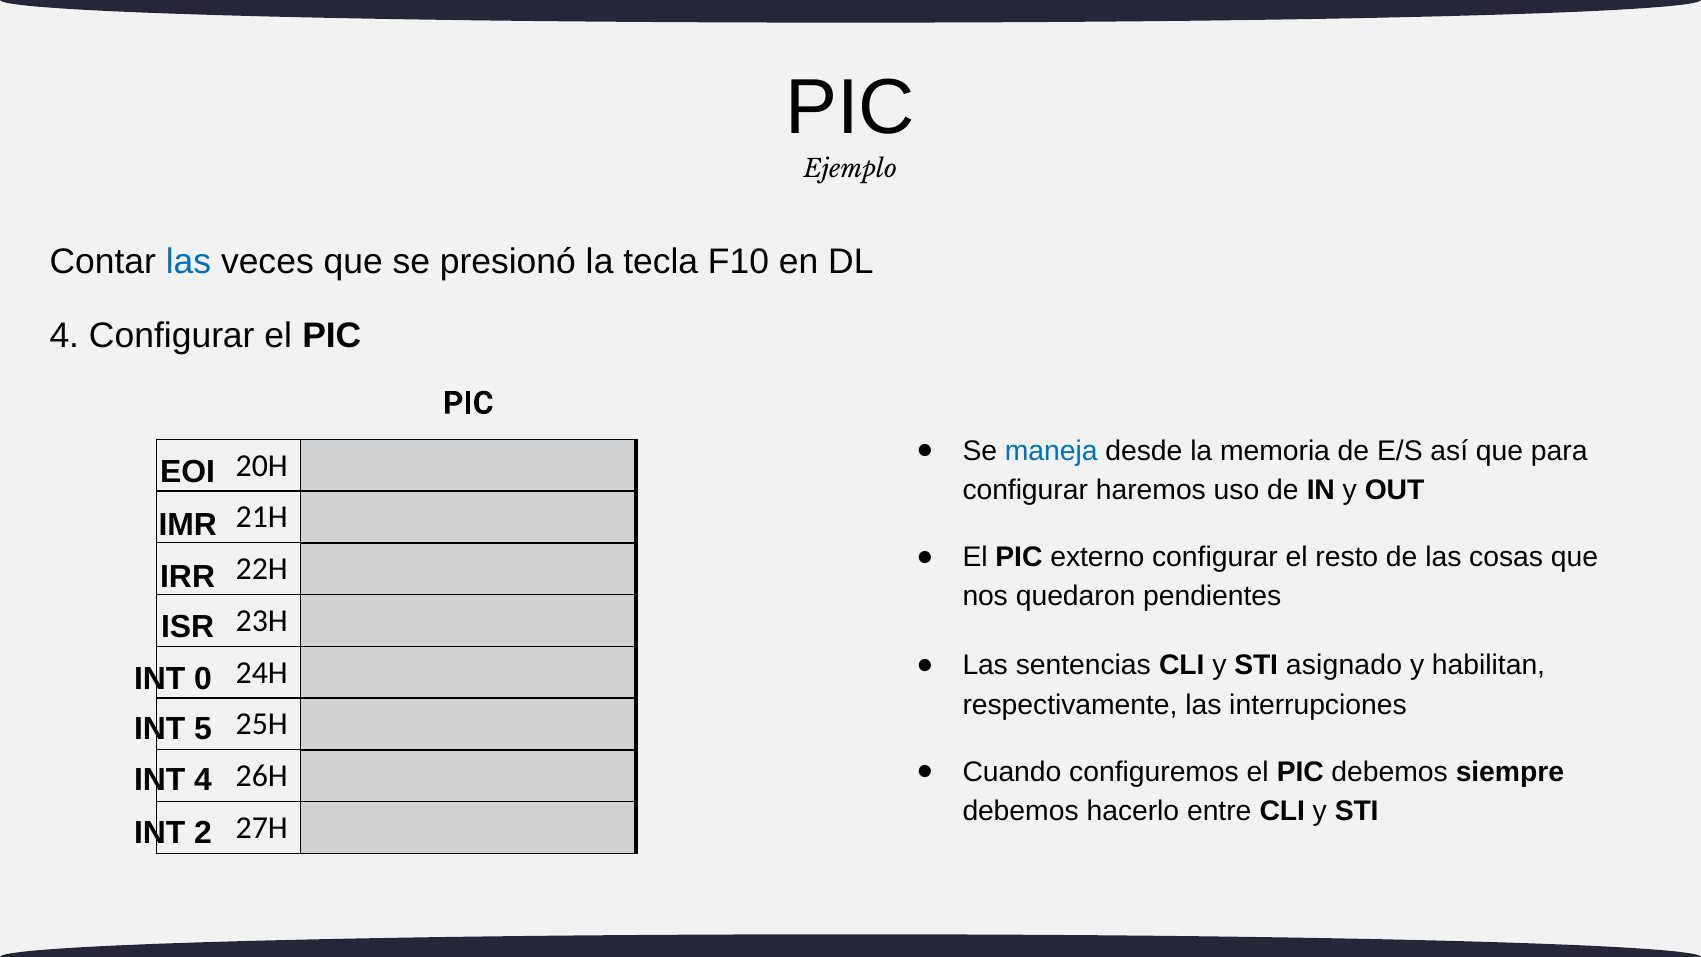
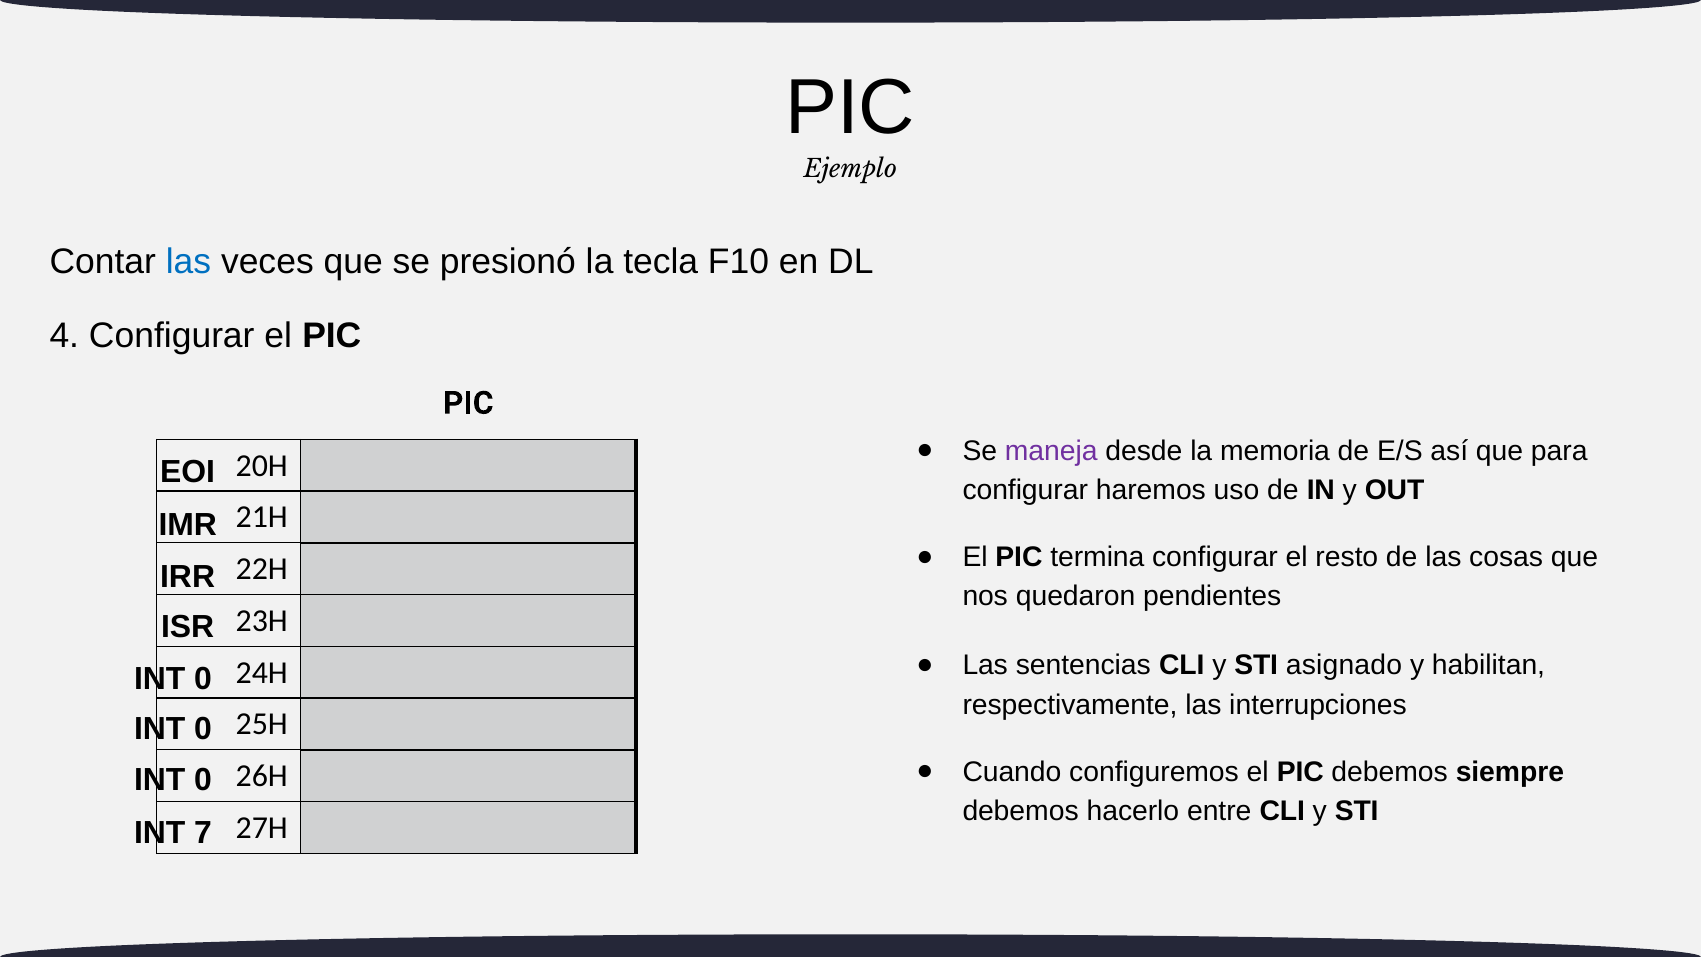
maneja colour: blue -> purple
externo: externo -> termina
5 at (203, 729): 5 -> 0
4 at (203, 780): 4 -> 0
2: 2 -> 7
